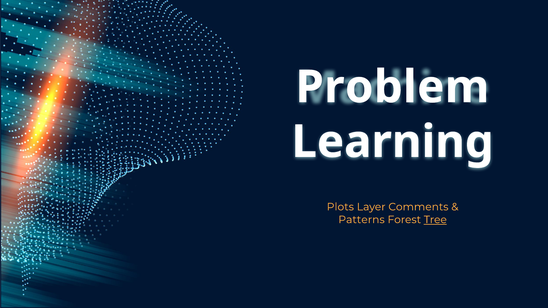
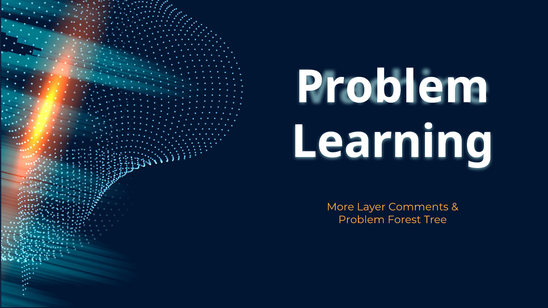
Plots: Plots -> More
Patterns at (362, 220): Patterns -> Problem
Tree underline: present -> none
